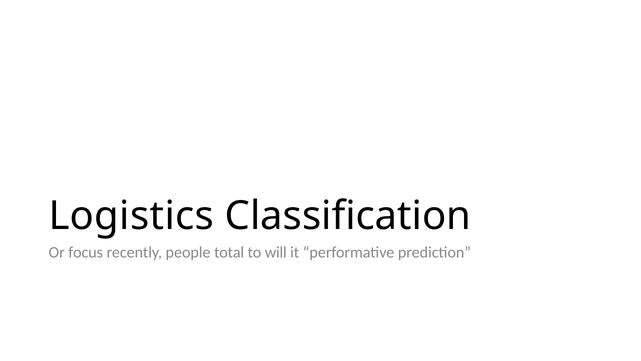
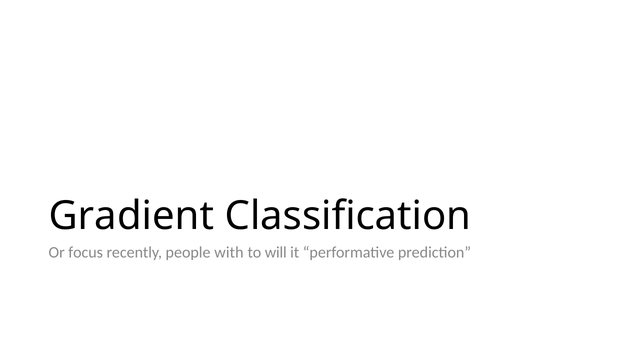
Logistics: Logistics -> Gradient
total: total -> with
